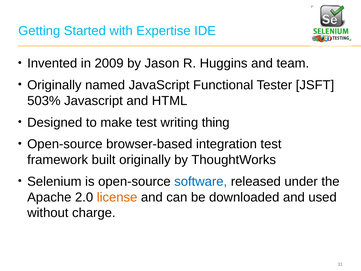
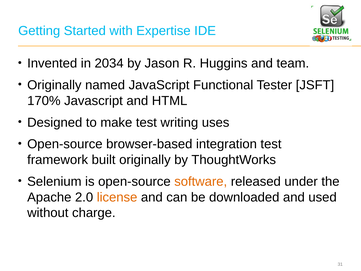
2009: 2009 -> 2034
503%: 503% -> 170%
thing: thing -> uses
software colour: blue -> orange
